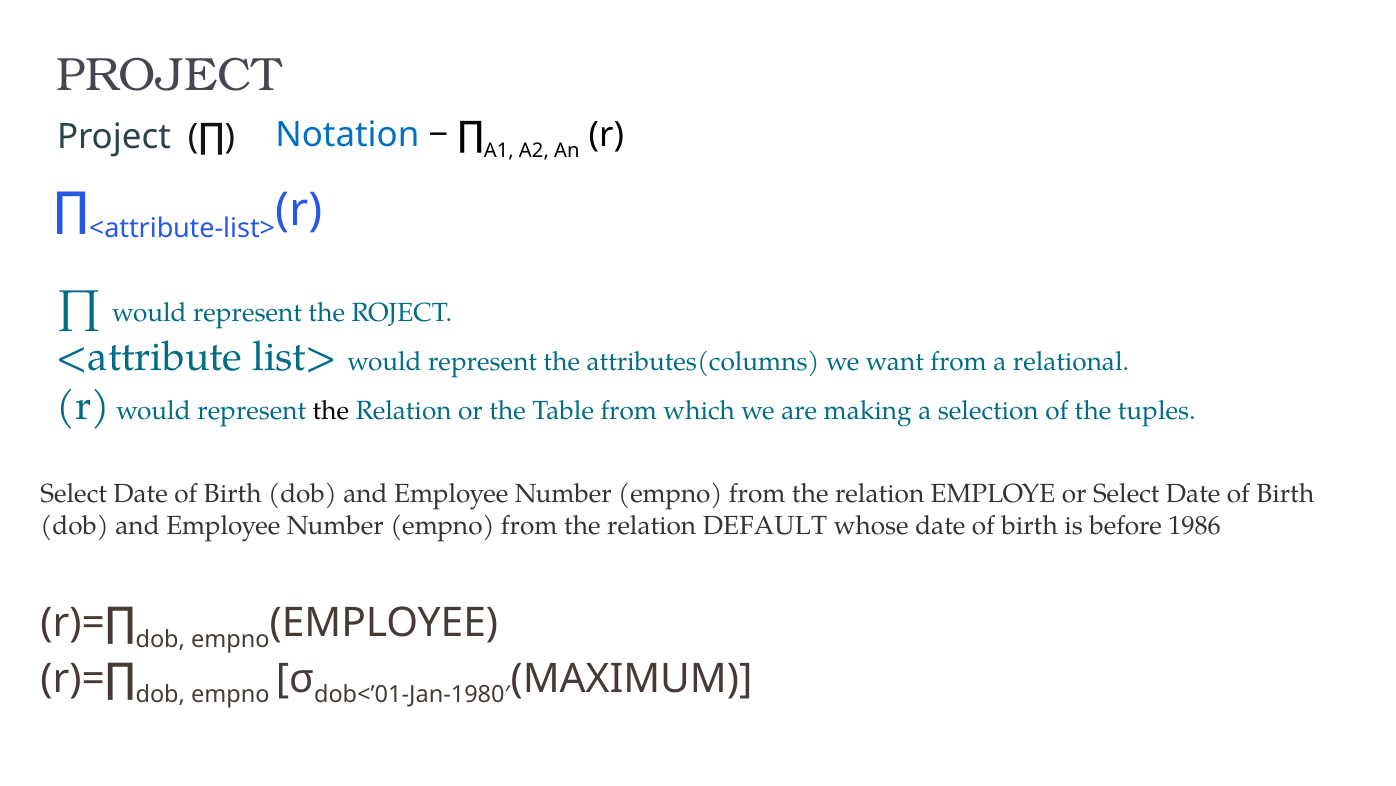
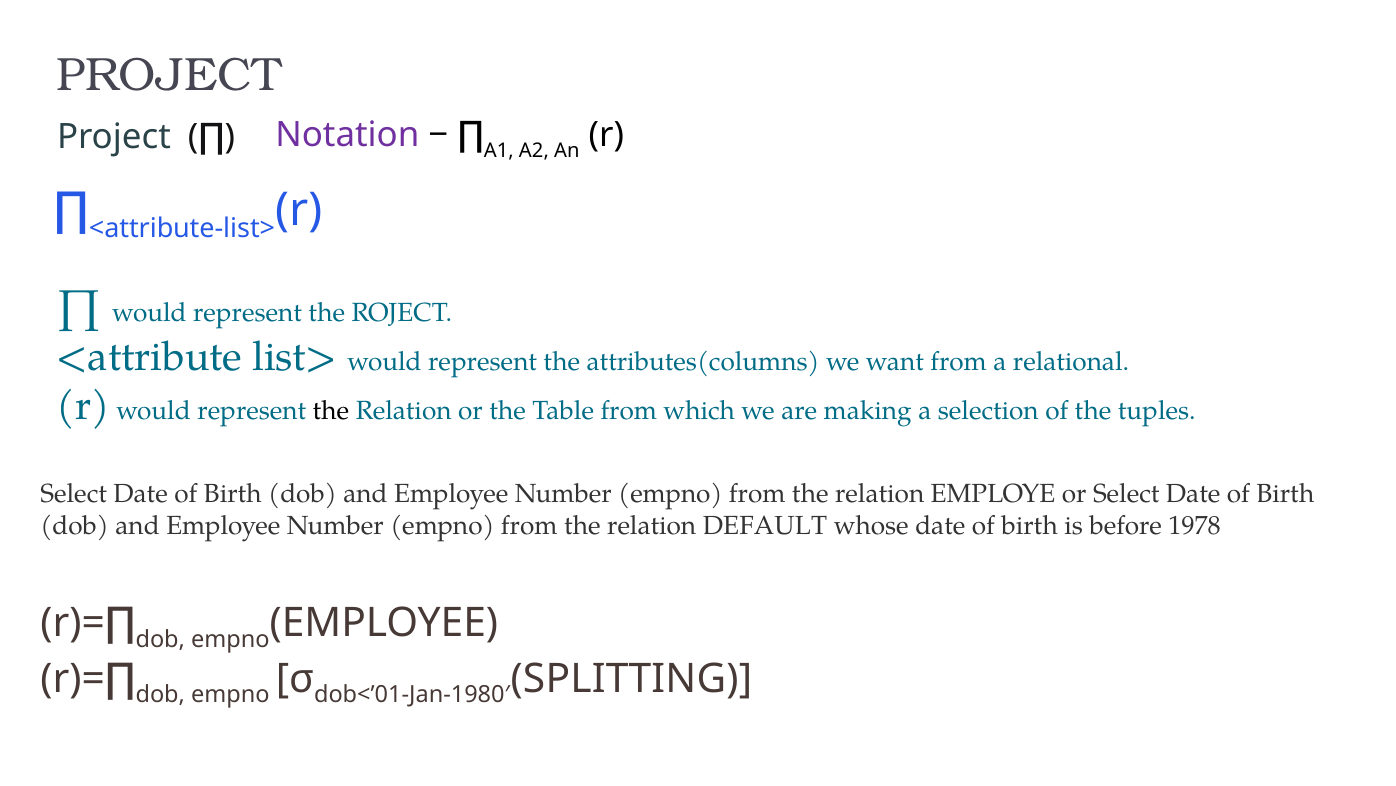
Notation colour: blue -> purple
1986: 1986 -> 1978
MAXIMUM: MAXIMUM -> SPLITTING
